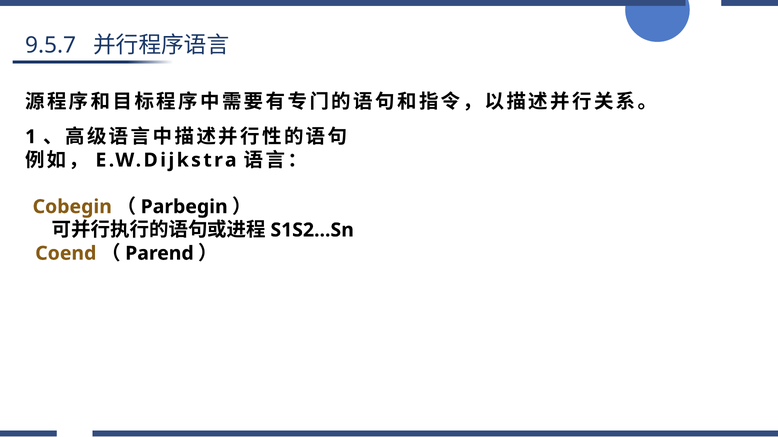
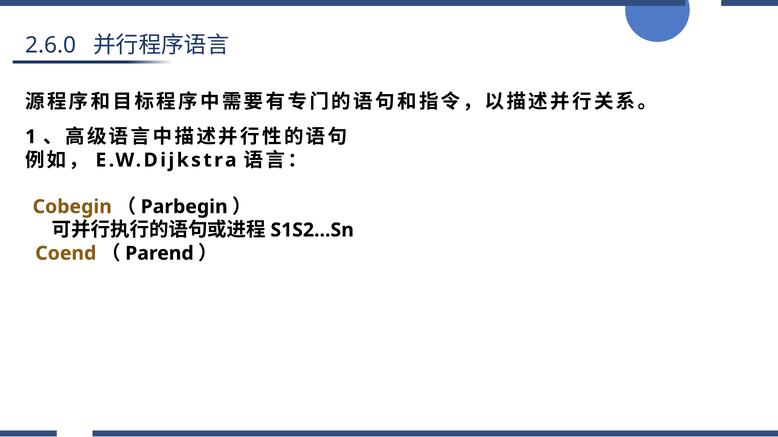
9.5.7: 9.5.7 -> 2.6.0
